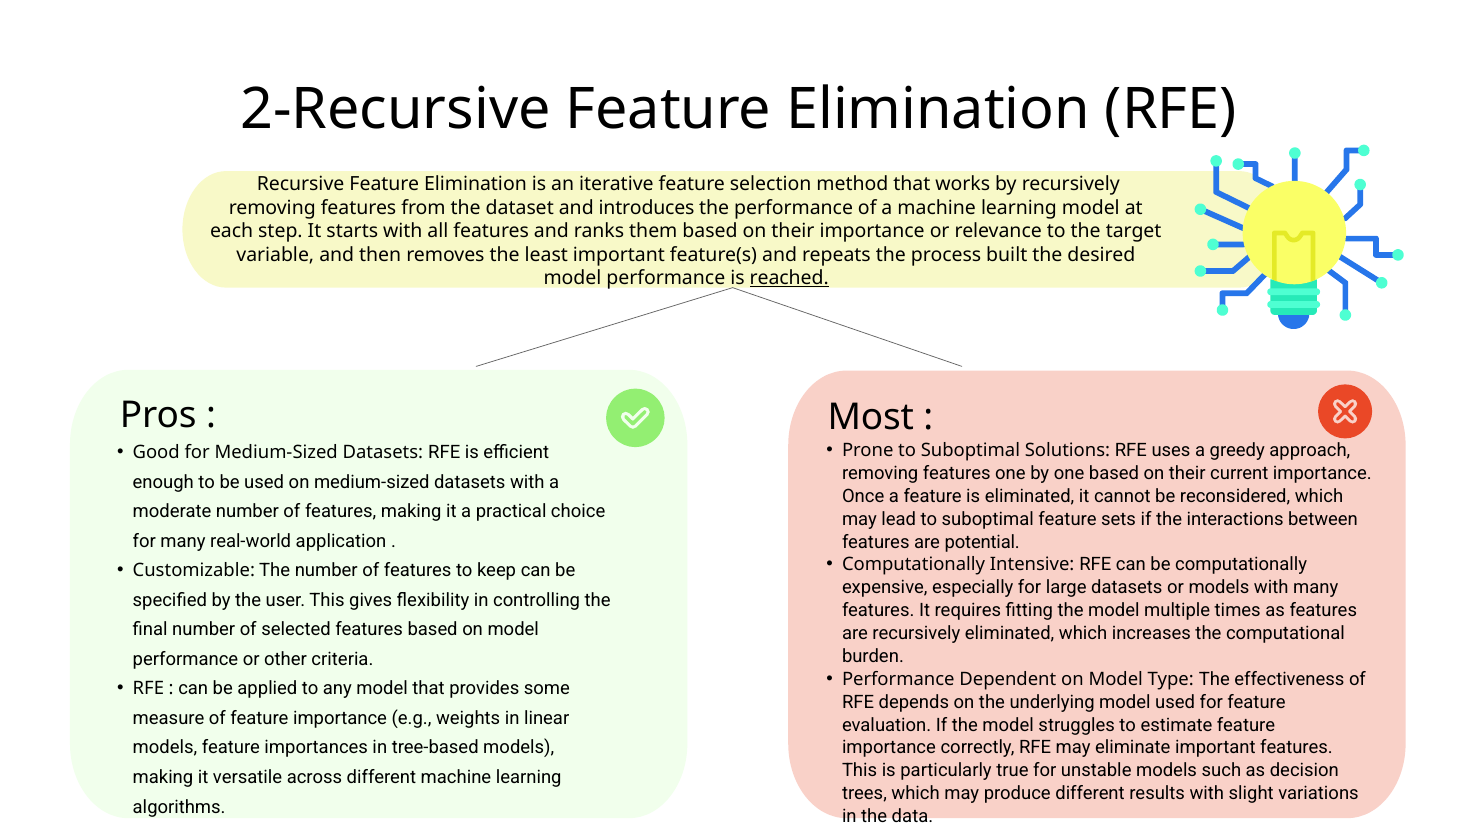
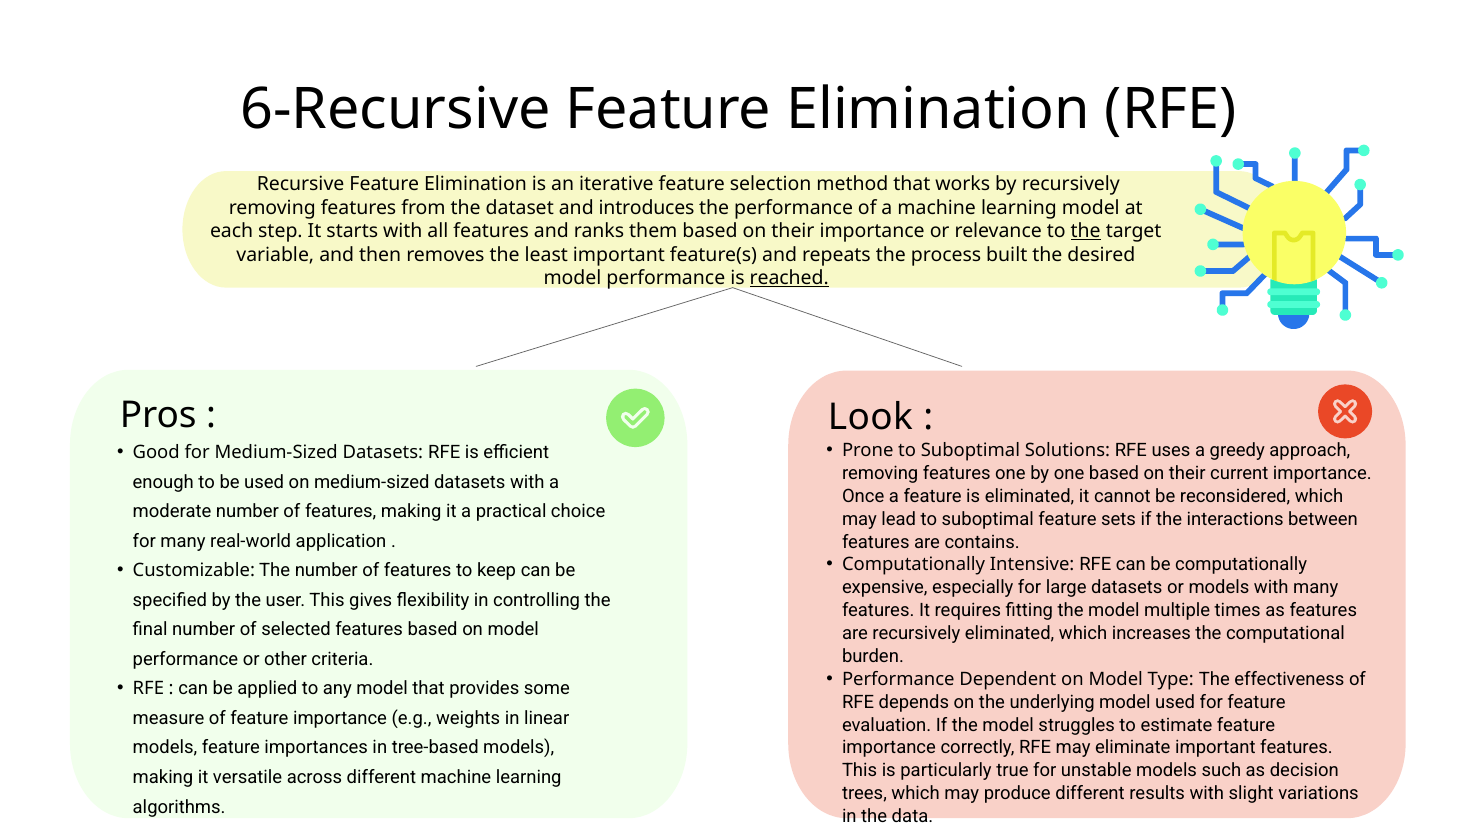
2-Recursive: 2-Recursive -> 6-Recursive
the at (1086, 231) underline: none -> present
Most: Most -> Look
potential: potential -> contains
